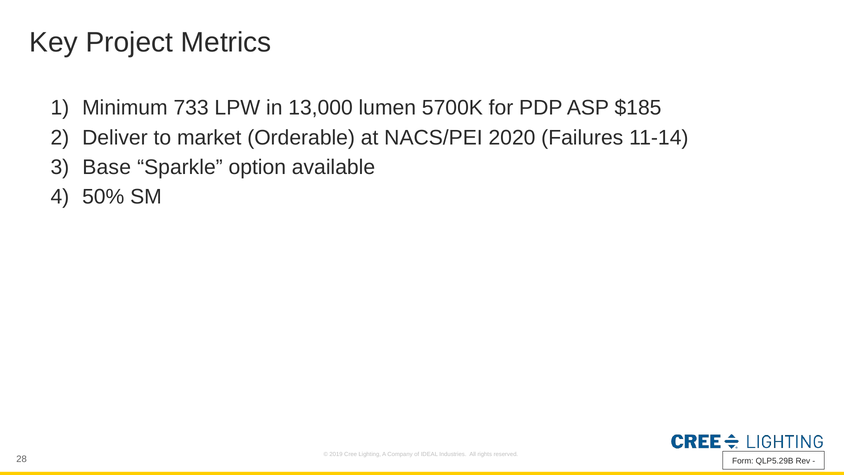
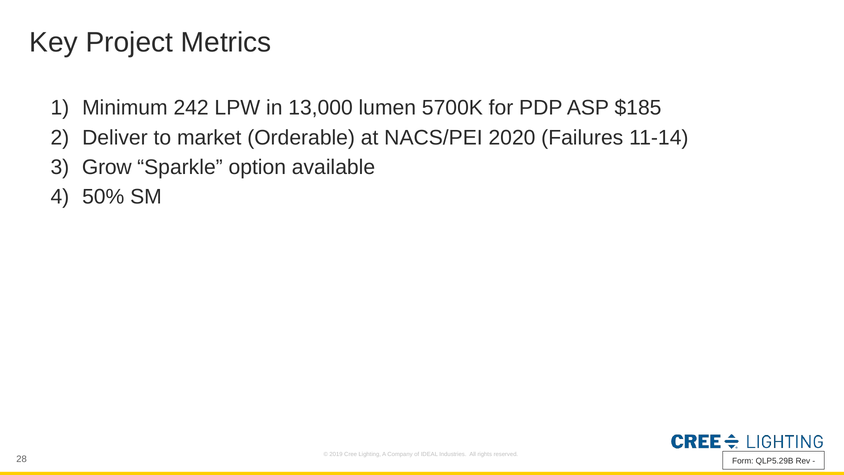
733: 733 -> 242
Base: Base -> Grow
